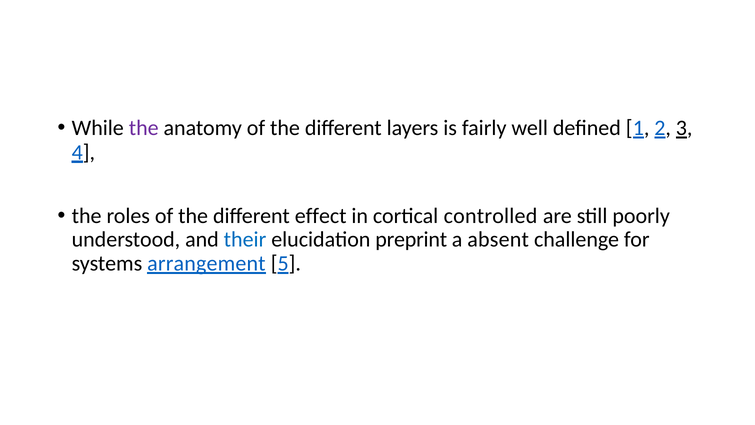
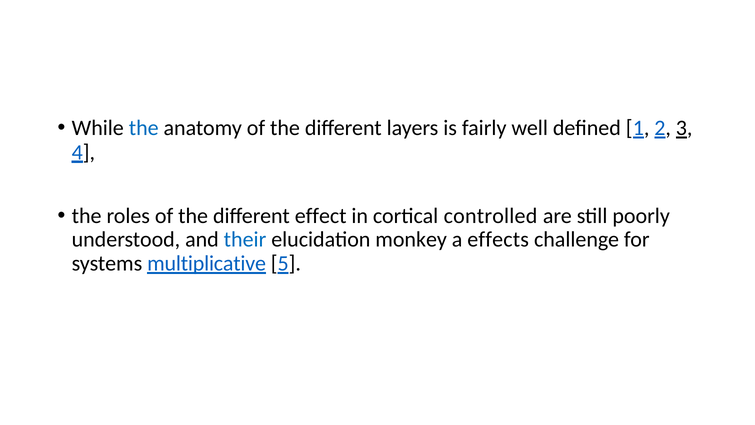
the at (144, 128) colour: purple -> blue
preprint: preprint -> monkey
absent: absent -> effects
arrangement: arrangement -> multiplicative
